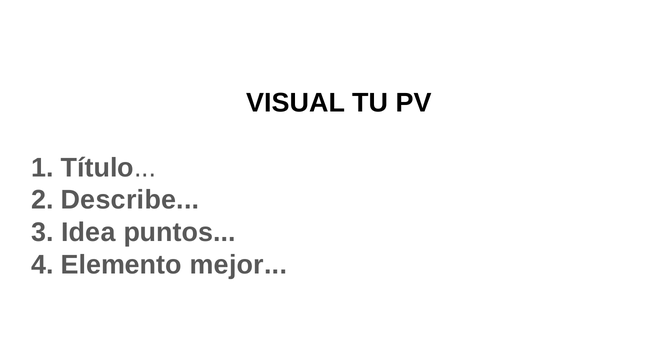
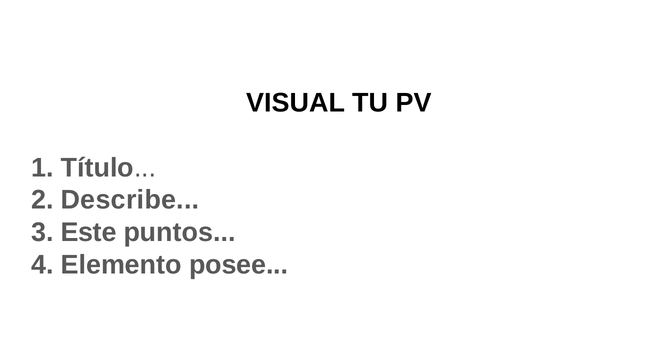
Idea: Idea -> Este
mejor: mejor -> posee
